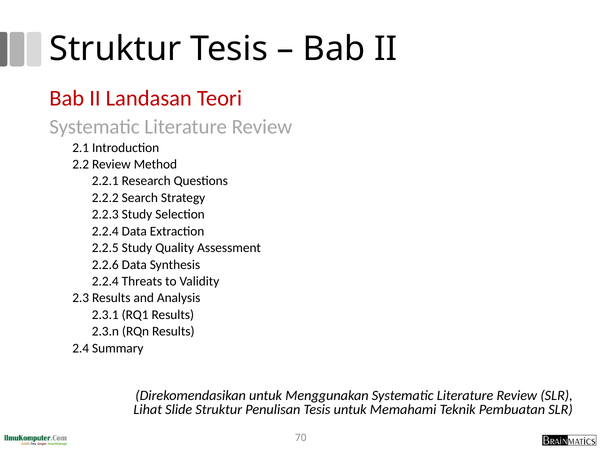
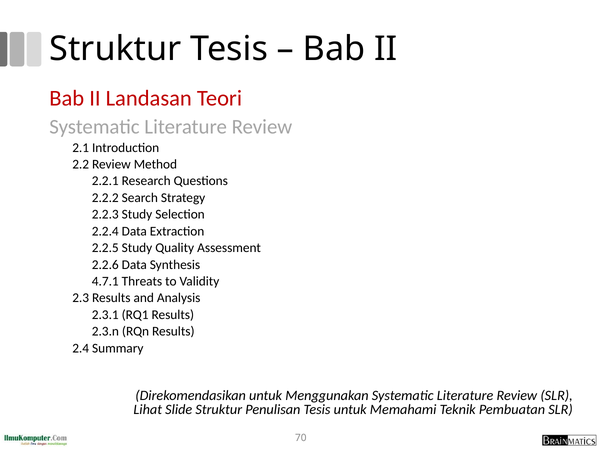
2.2.4 at (105, 281): 2.2.4 -> 4.7.1
